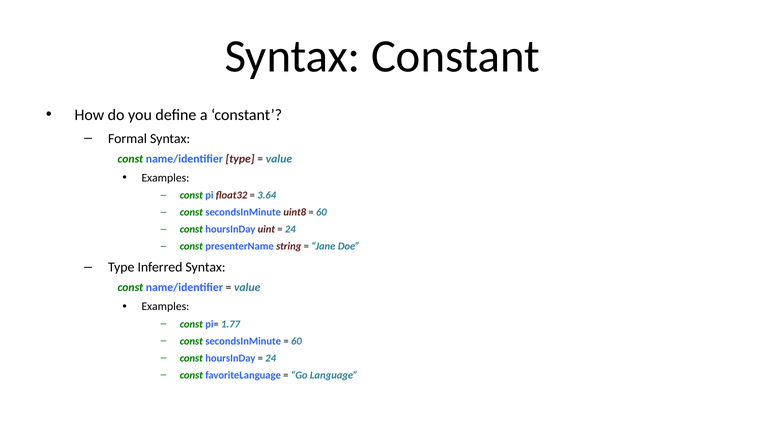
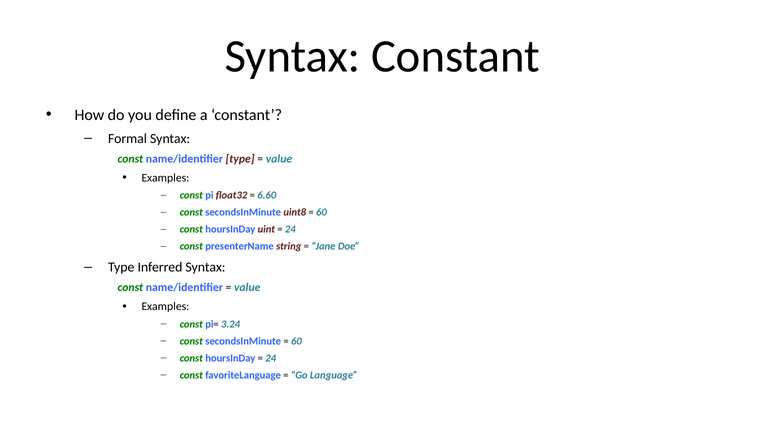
3.64: 3.64 -> 6.60
1.77: 1.77 -> 3.24
